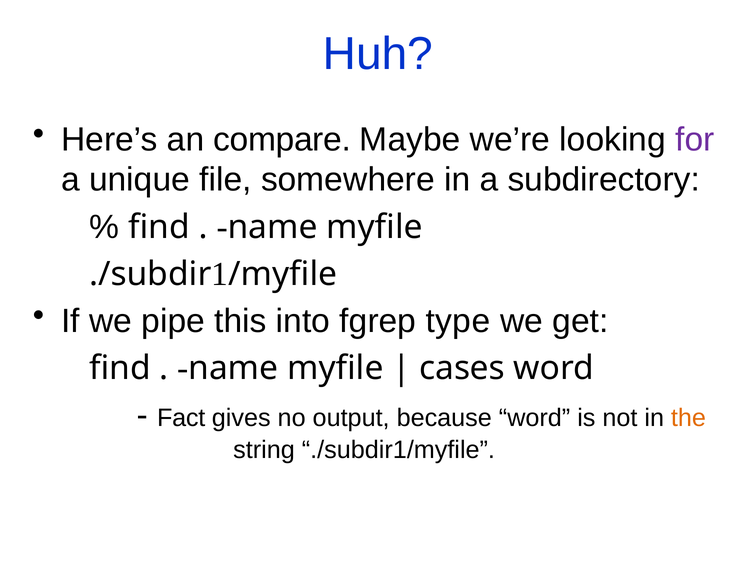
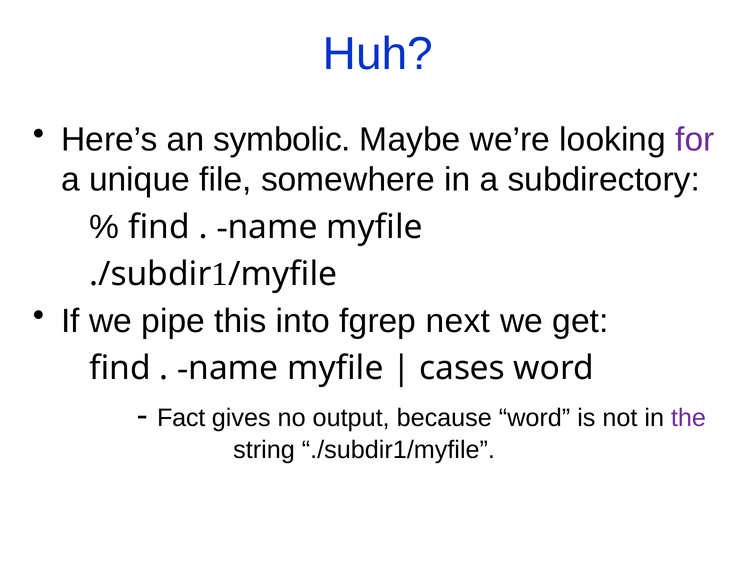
compare: compare -> symbolic
type: type -> next
the colour: orange -> purple
